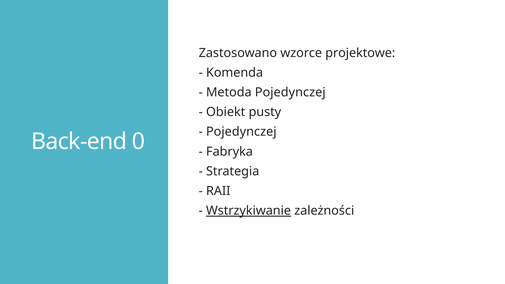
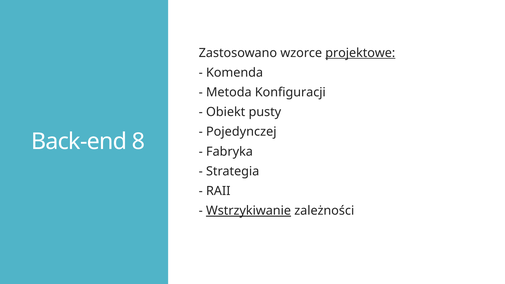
projektowe underline: none -> present
Metoda Pojedynczej: Pojedynczej -> Konfiguracji
0: 0 -> 8
